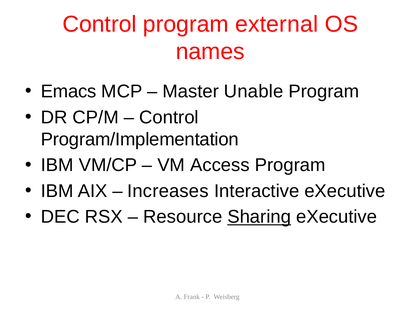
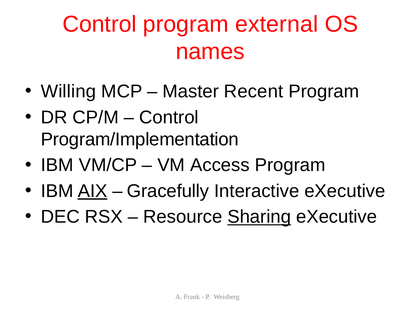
Emacs: Emacs -> Willing
Unable: Unable -> Recent
AIX underline: none -> present
Increases: Increases -> Gracefully
